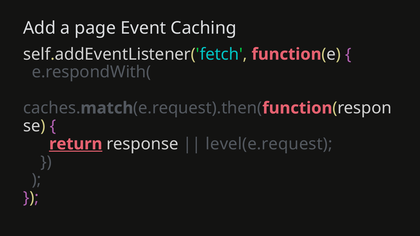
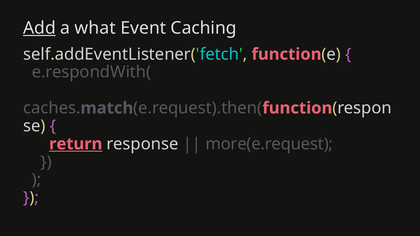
Add underline: none -> present
page: page -> what
level(e.request: level(e.request -> more(e.request
